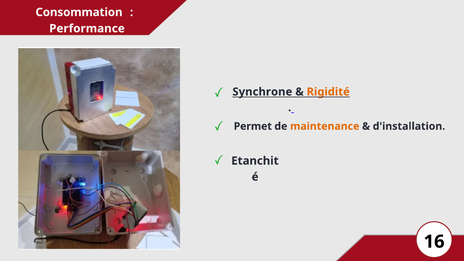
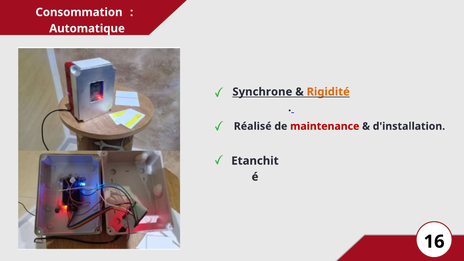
Performance: Performance -> Automatique
Permet: Permet -> Réalisé
maintenance colour: orange -> red
